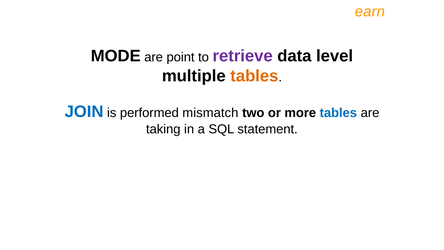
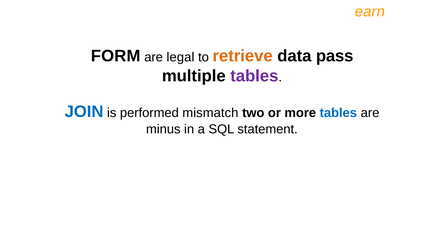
MODE: MODE -> FORM
point: point -> legal
retrieve colour: purple -> orange
level: level -> pass
tables at (254, 76) colour: orange -> purple
taking: taking -> minus
